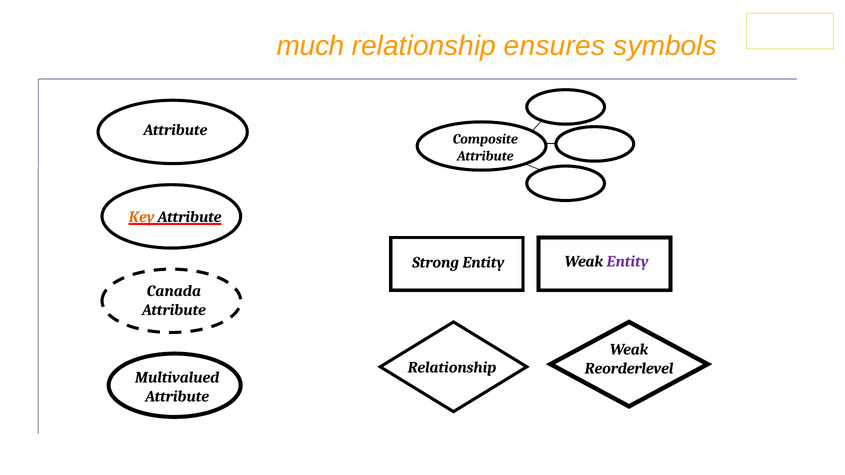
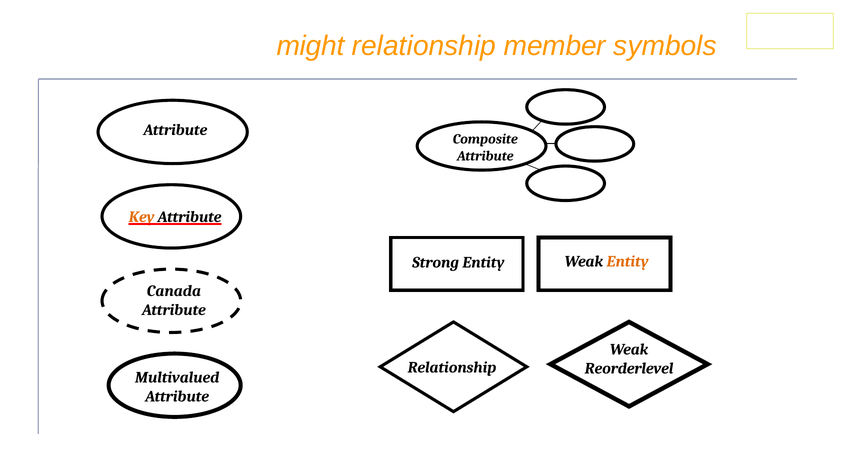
much: much -> might
ensures: ensures -> member
Entity at (628, 262) colour: purple -> orange
